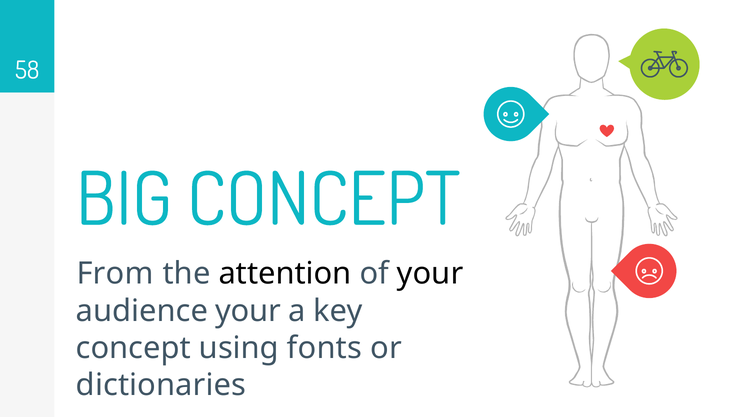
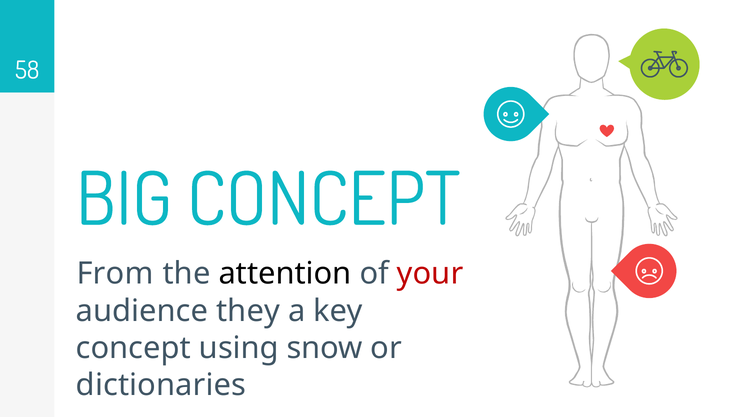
your at (430, 274) colour: black -> red
audience your: your -> they
fonts: fonts -> snow
